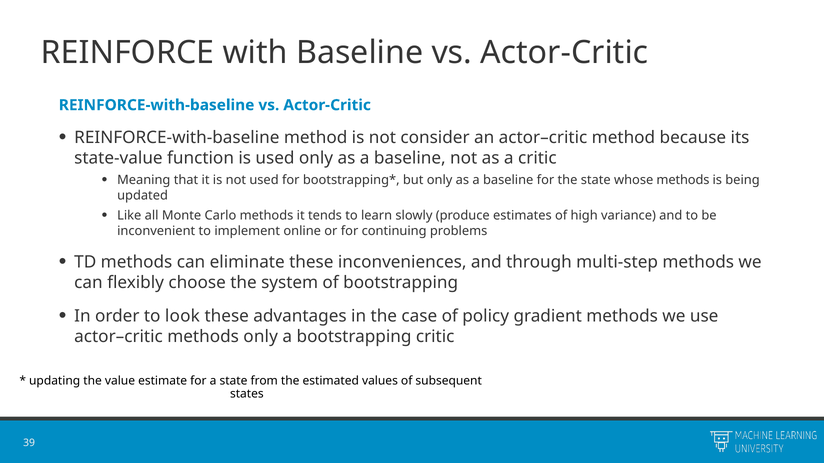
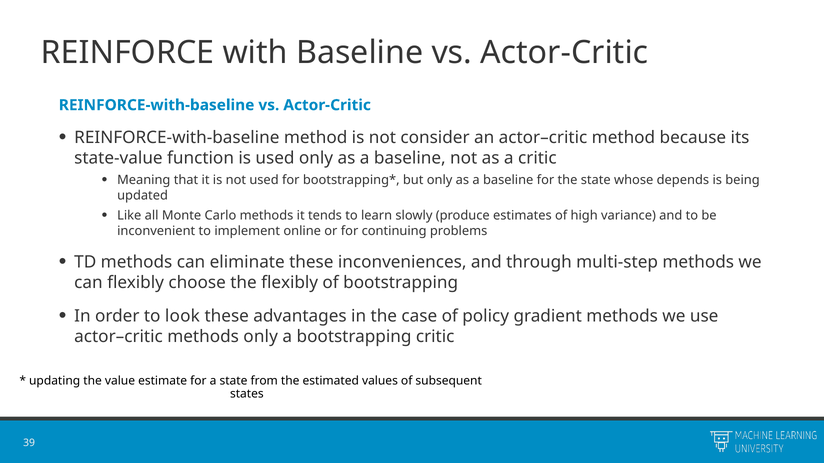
whose methods: methods -> depends
the system: system -> flexibly
